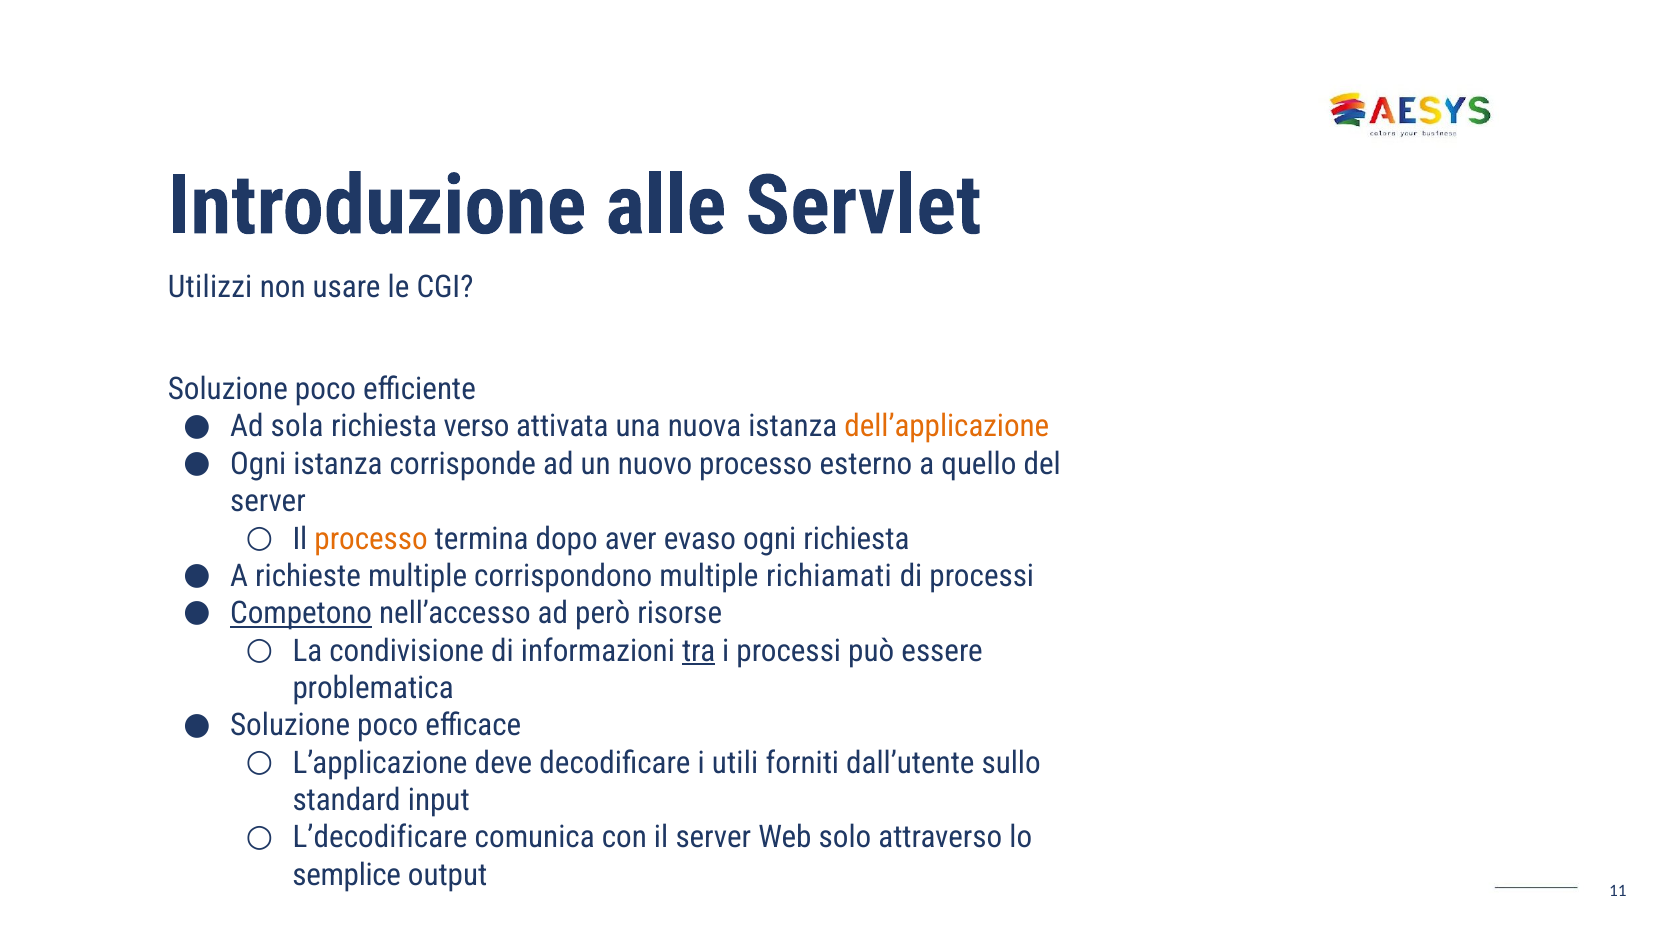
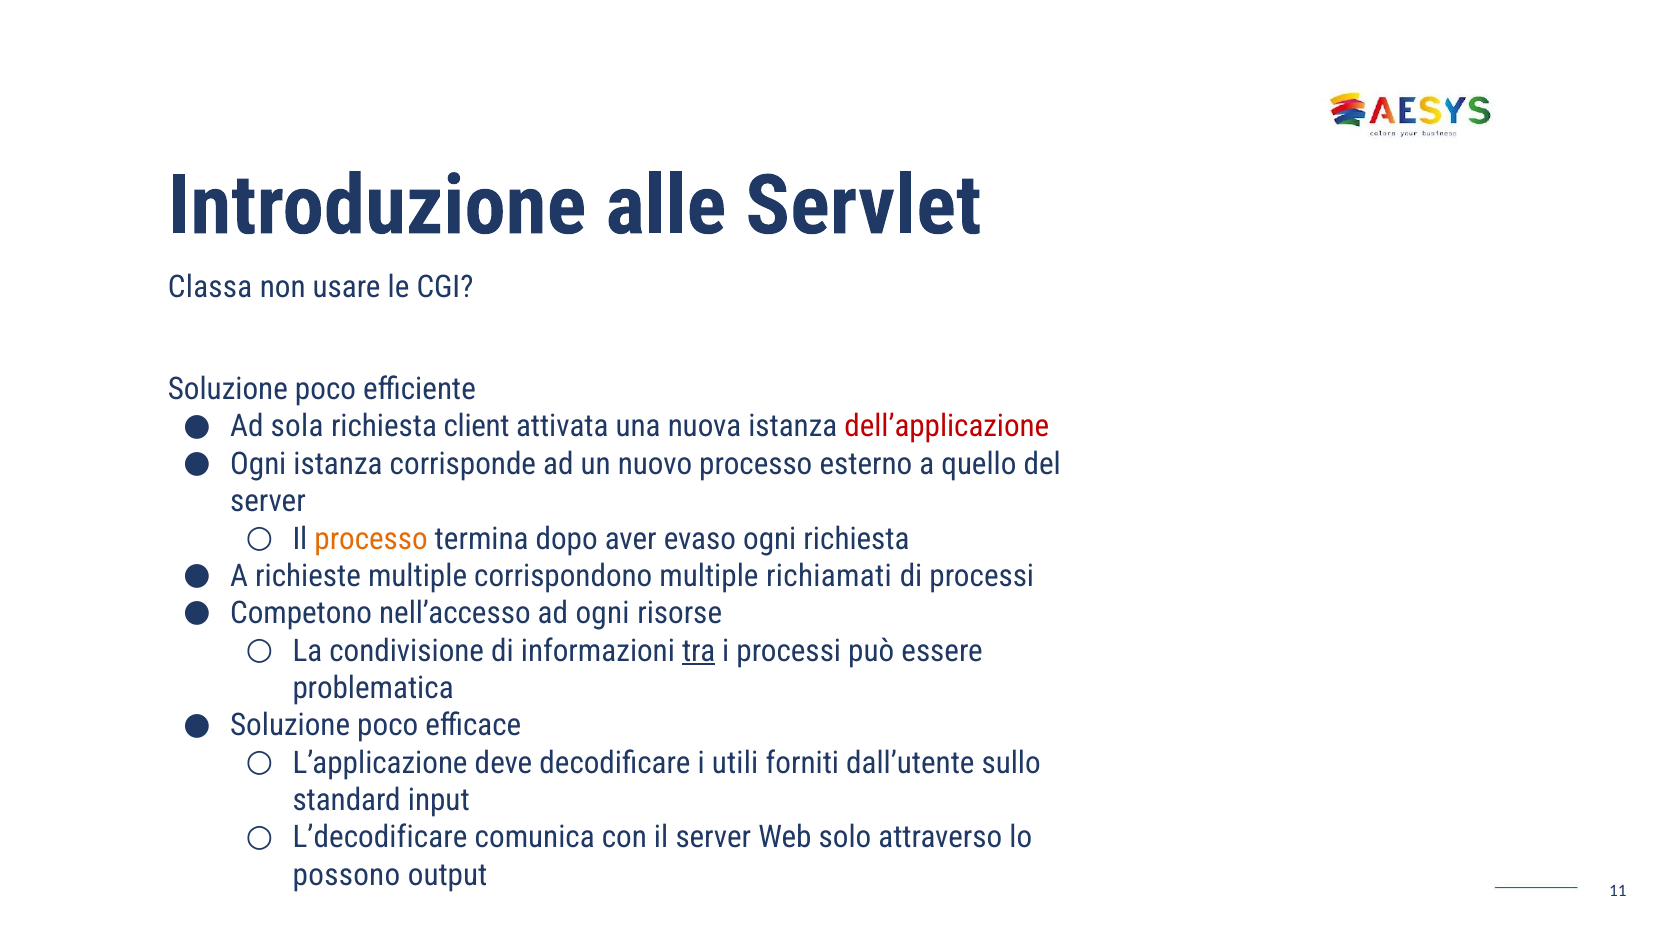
Utilizzi: Utilizzi -> Classa
verso: verso -> client
dell’applicazione colour: orange -> red
Competono underline: present -> none
ad però: però -> ogni
semplice: semplice -> possono
